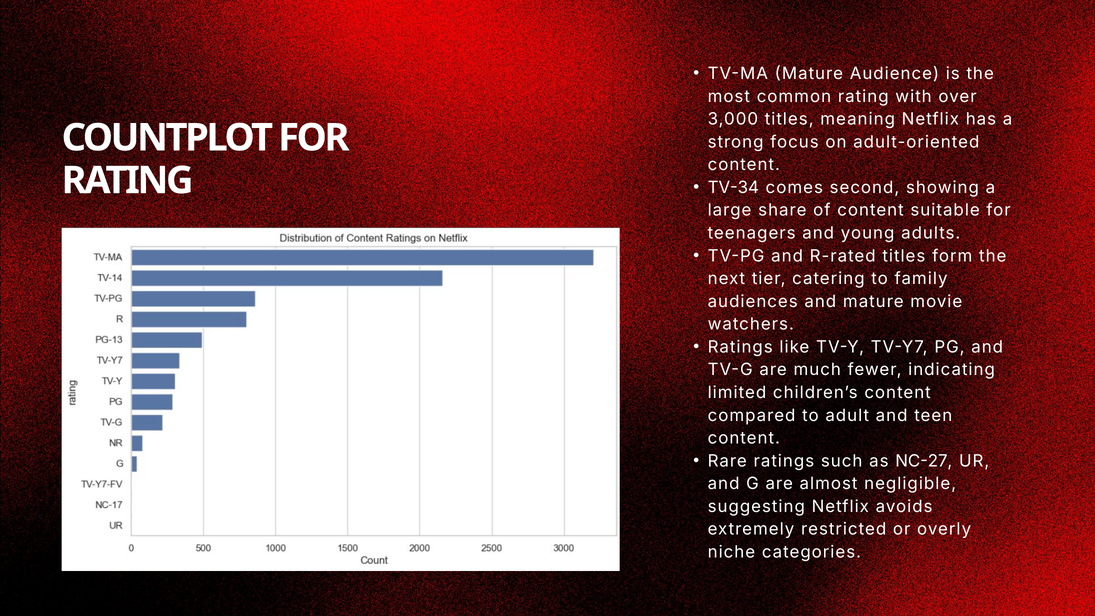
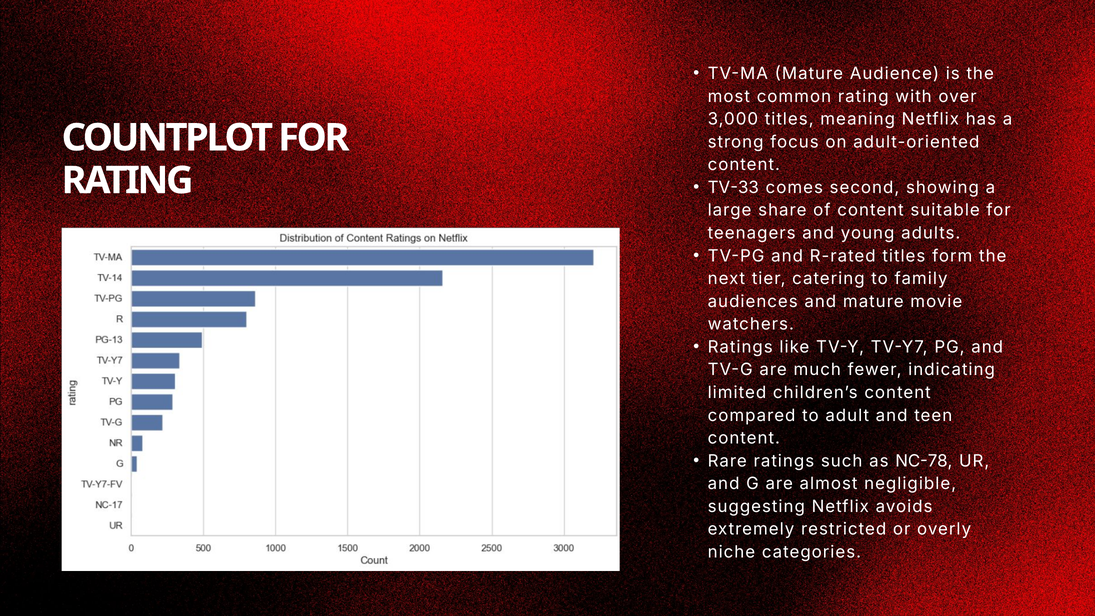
TV-34: TV-34 -> TV-33
NC-27: NC-27 -> NC-78
